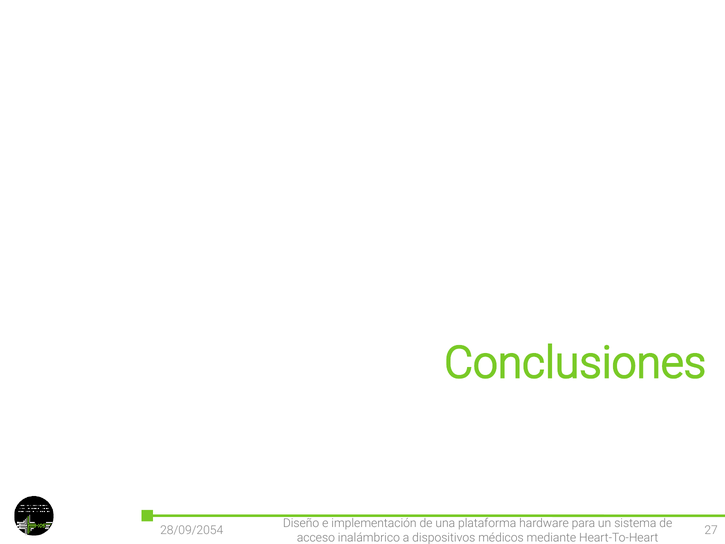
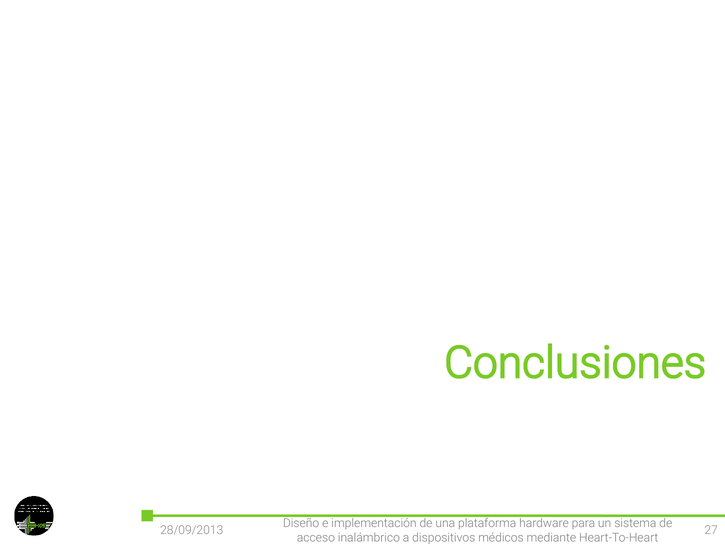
28/09/2054: 28/09/2054 -> 28/09/2013
